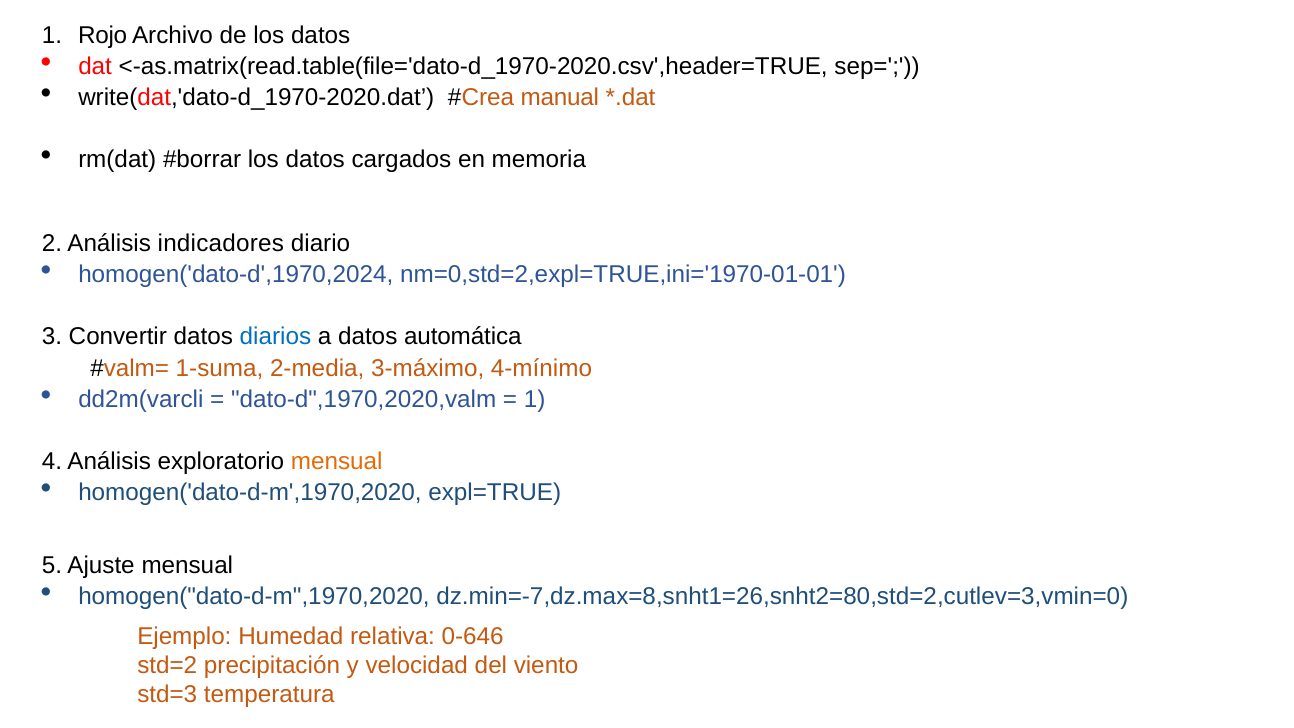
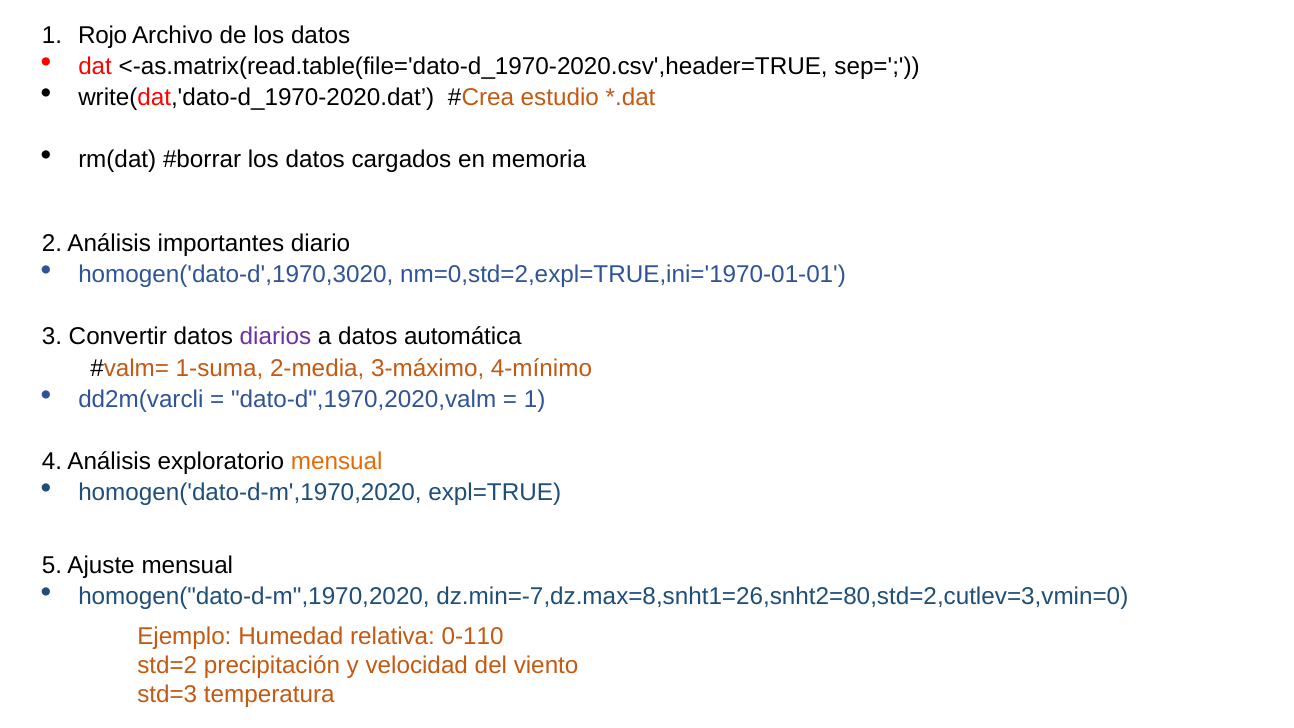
manual: manual -> estudio
indicadores: indicadores -> importantes
homogen('dato-d',1970,2024: homogen('dato-d',1970,2024 -> homogen('dato-d',1970,3020
diarios colour: blue -> purple
0-646: 0-646 -> 0-110
